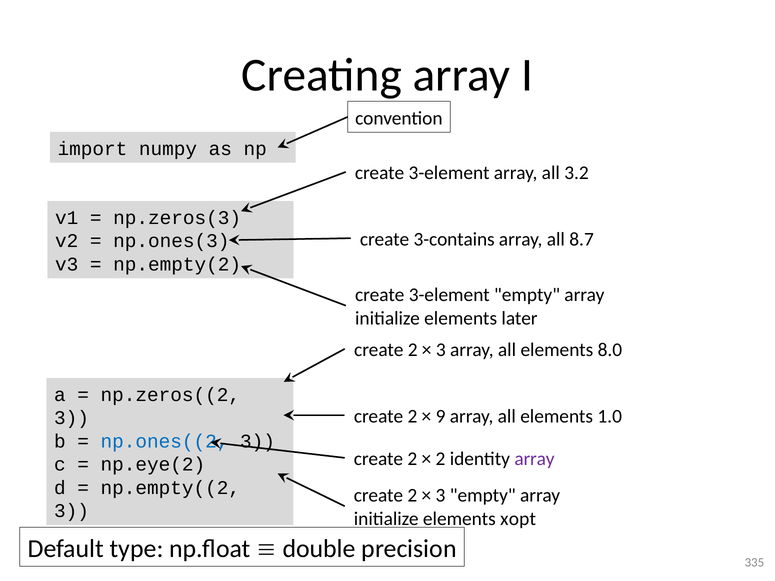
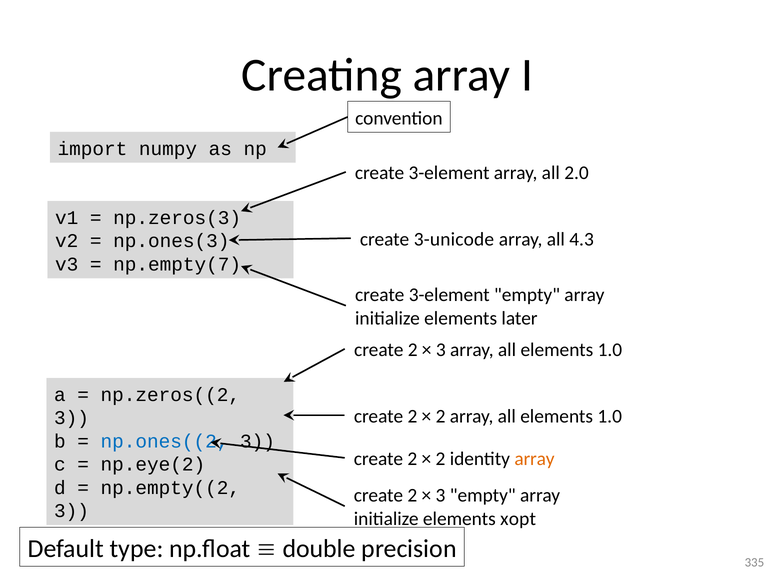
3.2: 3.2 -> 2.0
3-contains: 3-contains -> 3-unicode
8.7: 8.7 -> 4.3
np.empty(2: np.empty(2 -> np.empty(7
8.0 at (610, 350): 8.0 -> 1.0
9 at (441, 416): 9 -> 2
array at (534, 459) colour: purple -> orange
